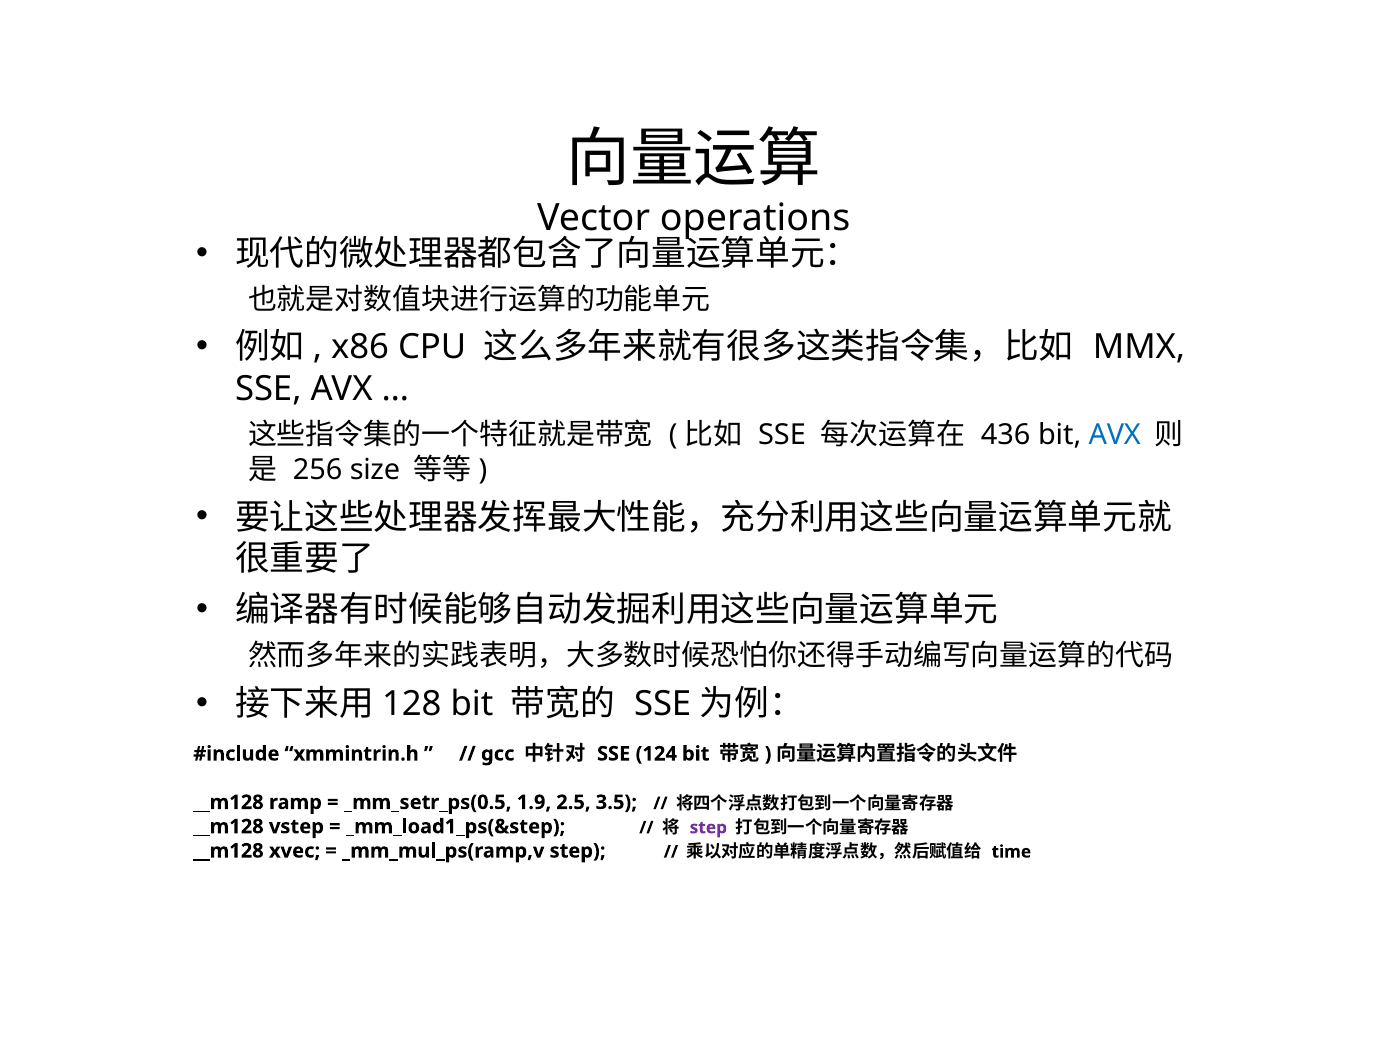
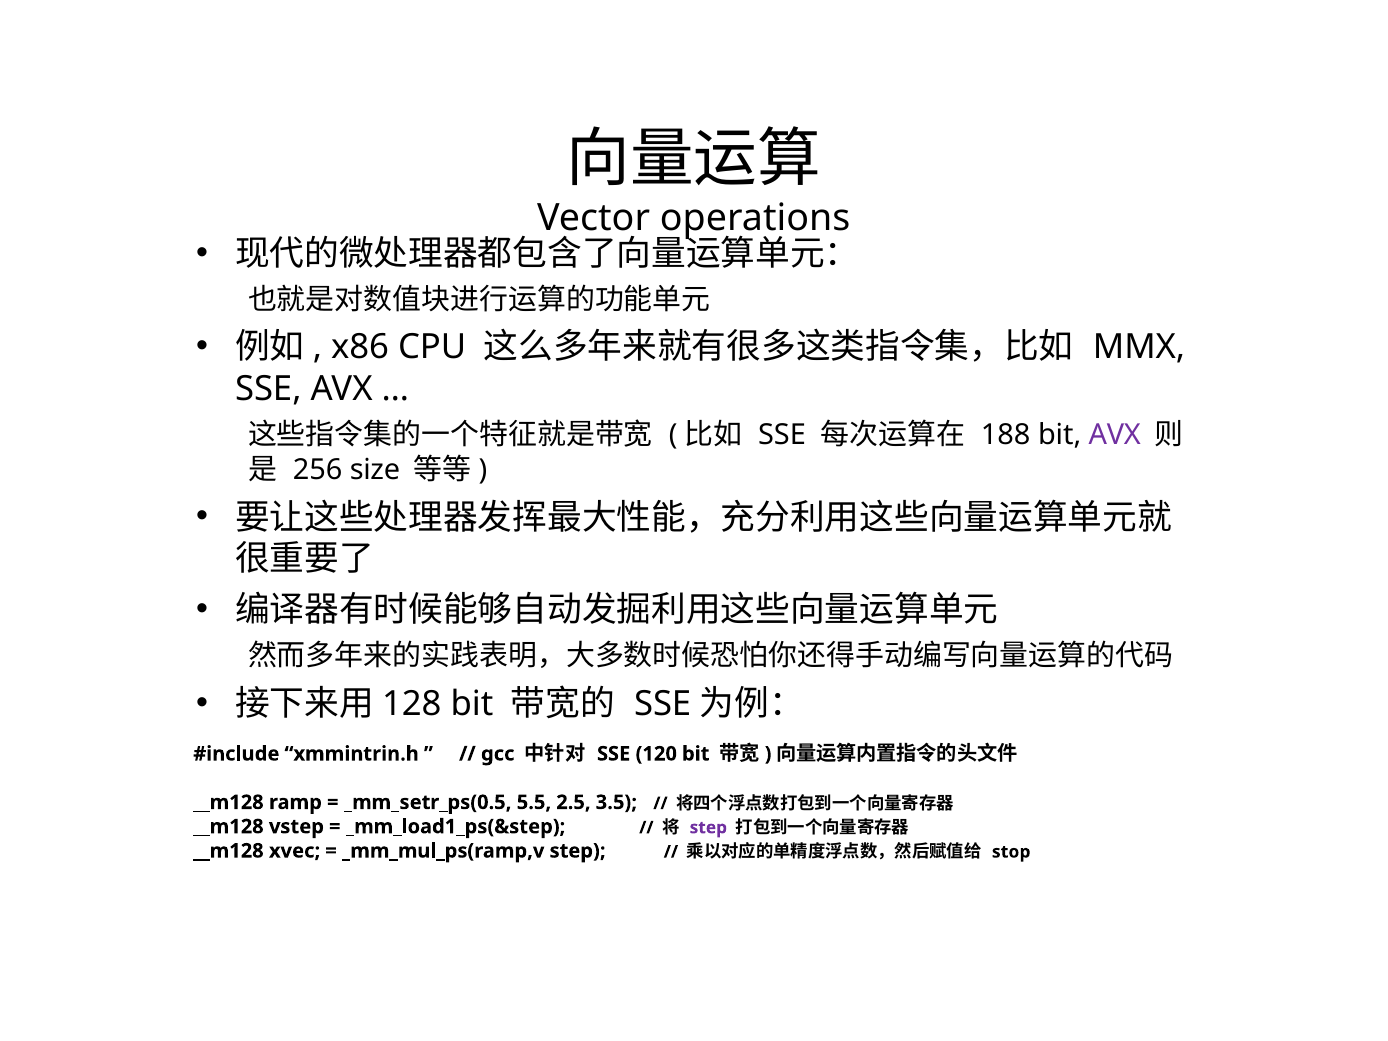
436: 436 -> 188
AVX at (1115, 435) colour: blue -> purple
124: 124 -> 120
1.9: 1.9 -> 5.5
time: time -> stop
